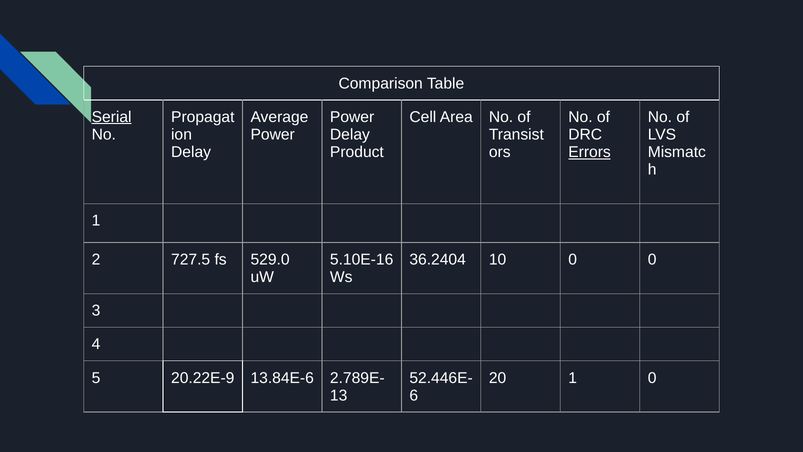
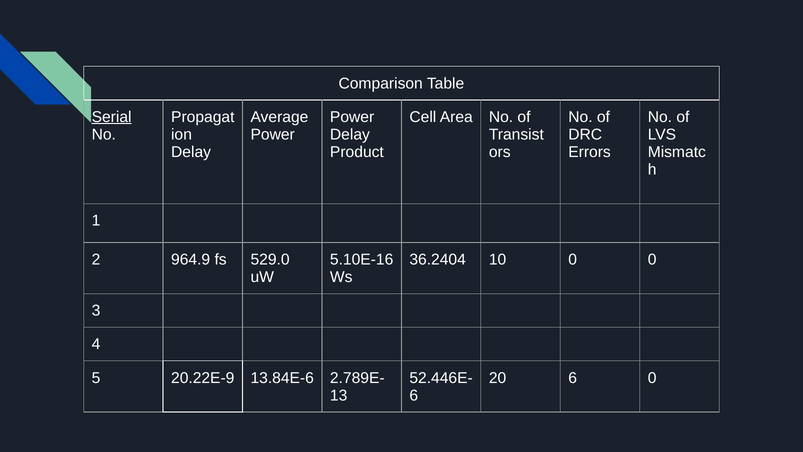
Errors underline: present -> none
727.5: 727.5 -> 964.9
20 1: 1 -> 6
